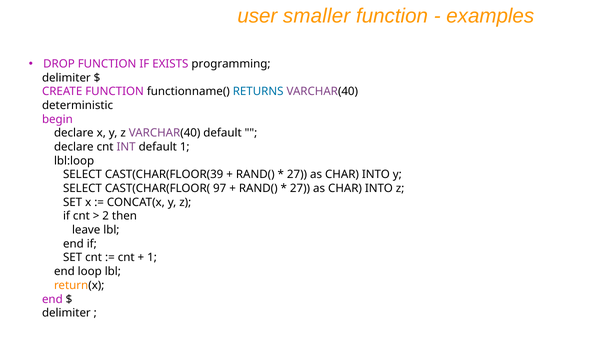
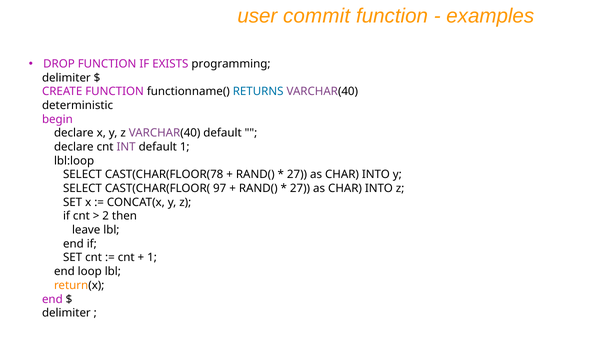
smaller: smaller -> commit
CAST(CHAR(FLOOR(39: CAST(CHAR(FLOOR(39 -> CAST(CHAR(FLOOR(78
